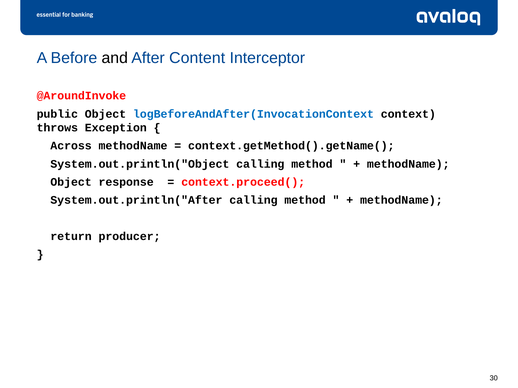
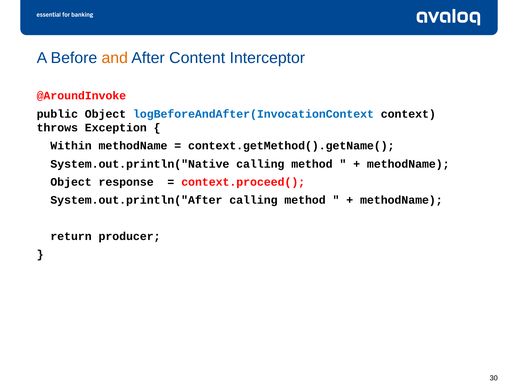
and colour: black -> orange
Across: Across -> Within
System.out.println("Object: System.out.println("Object -> System.out.println("Native
